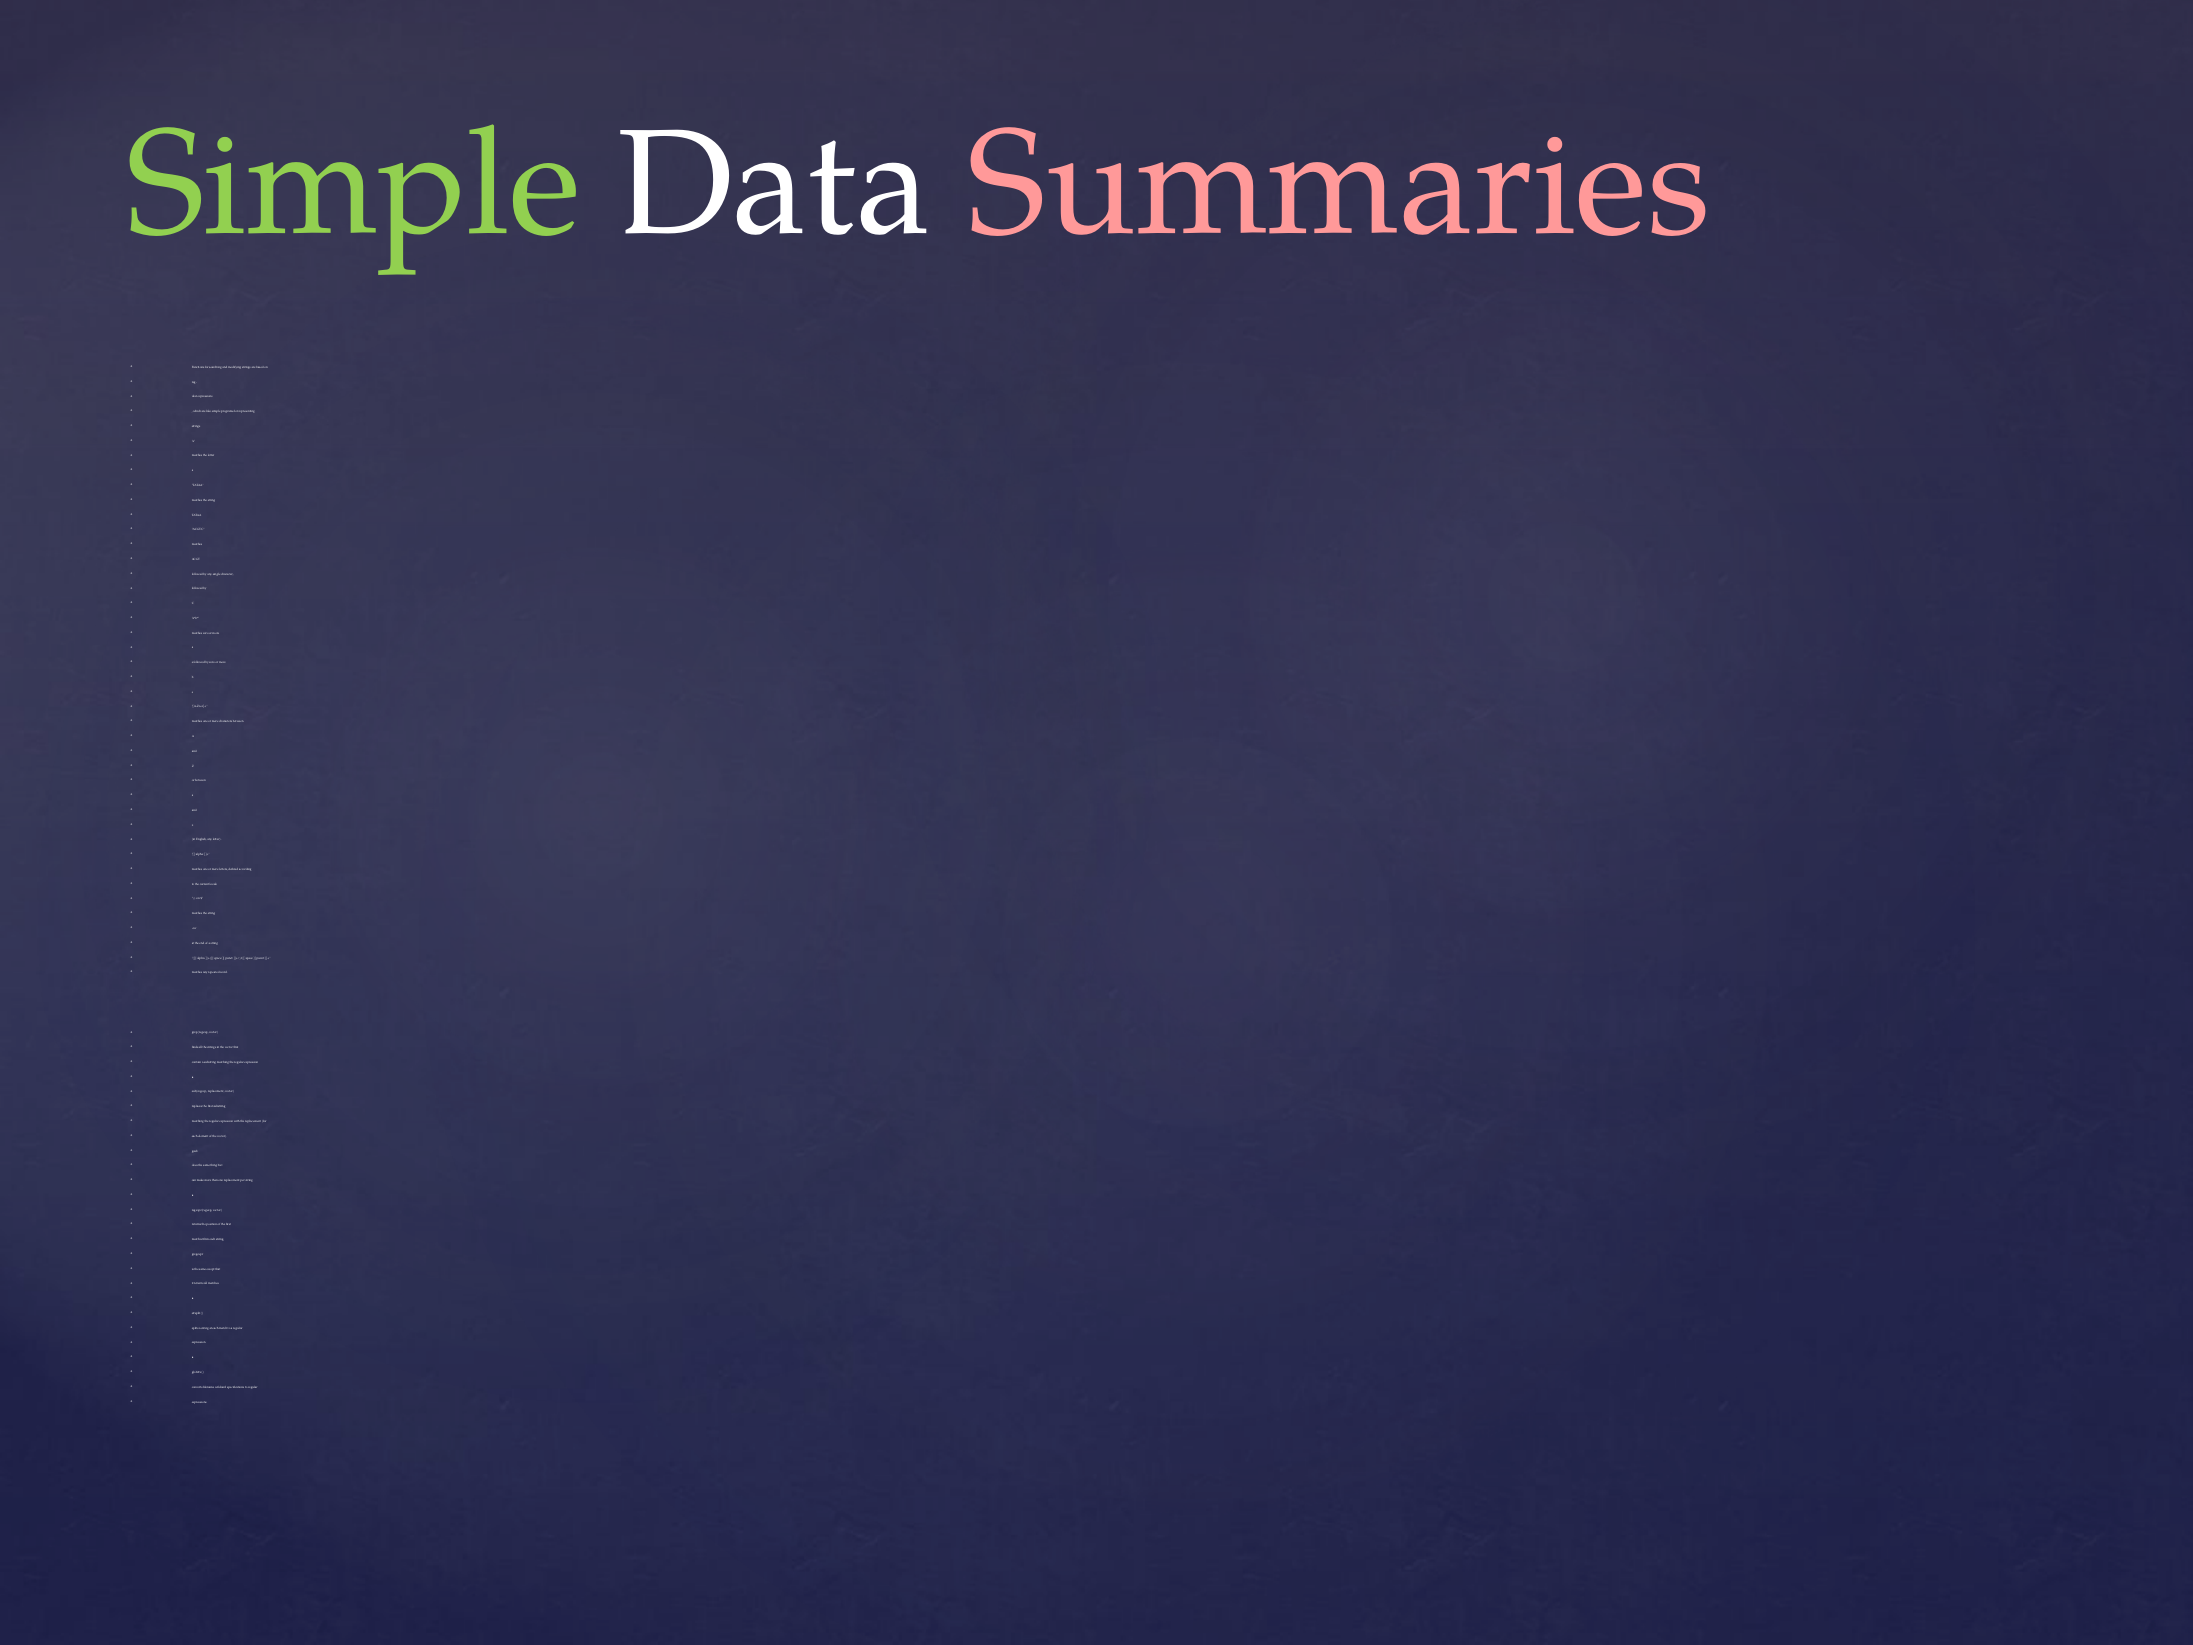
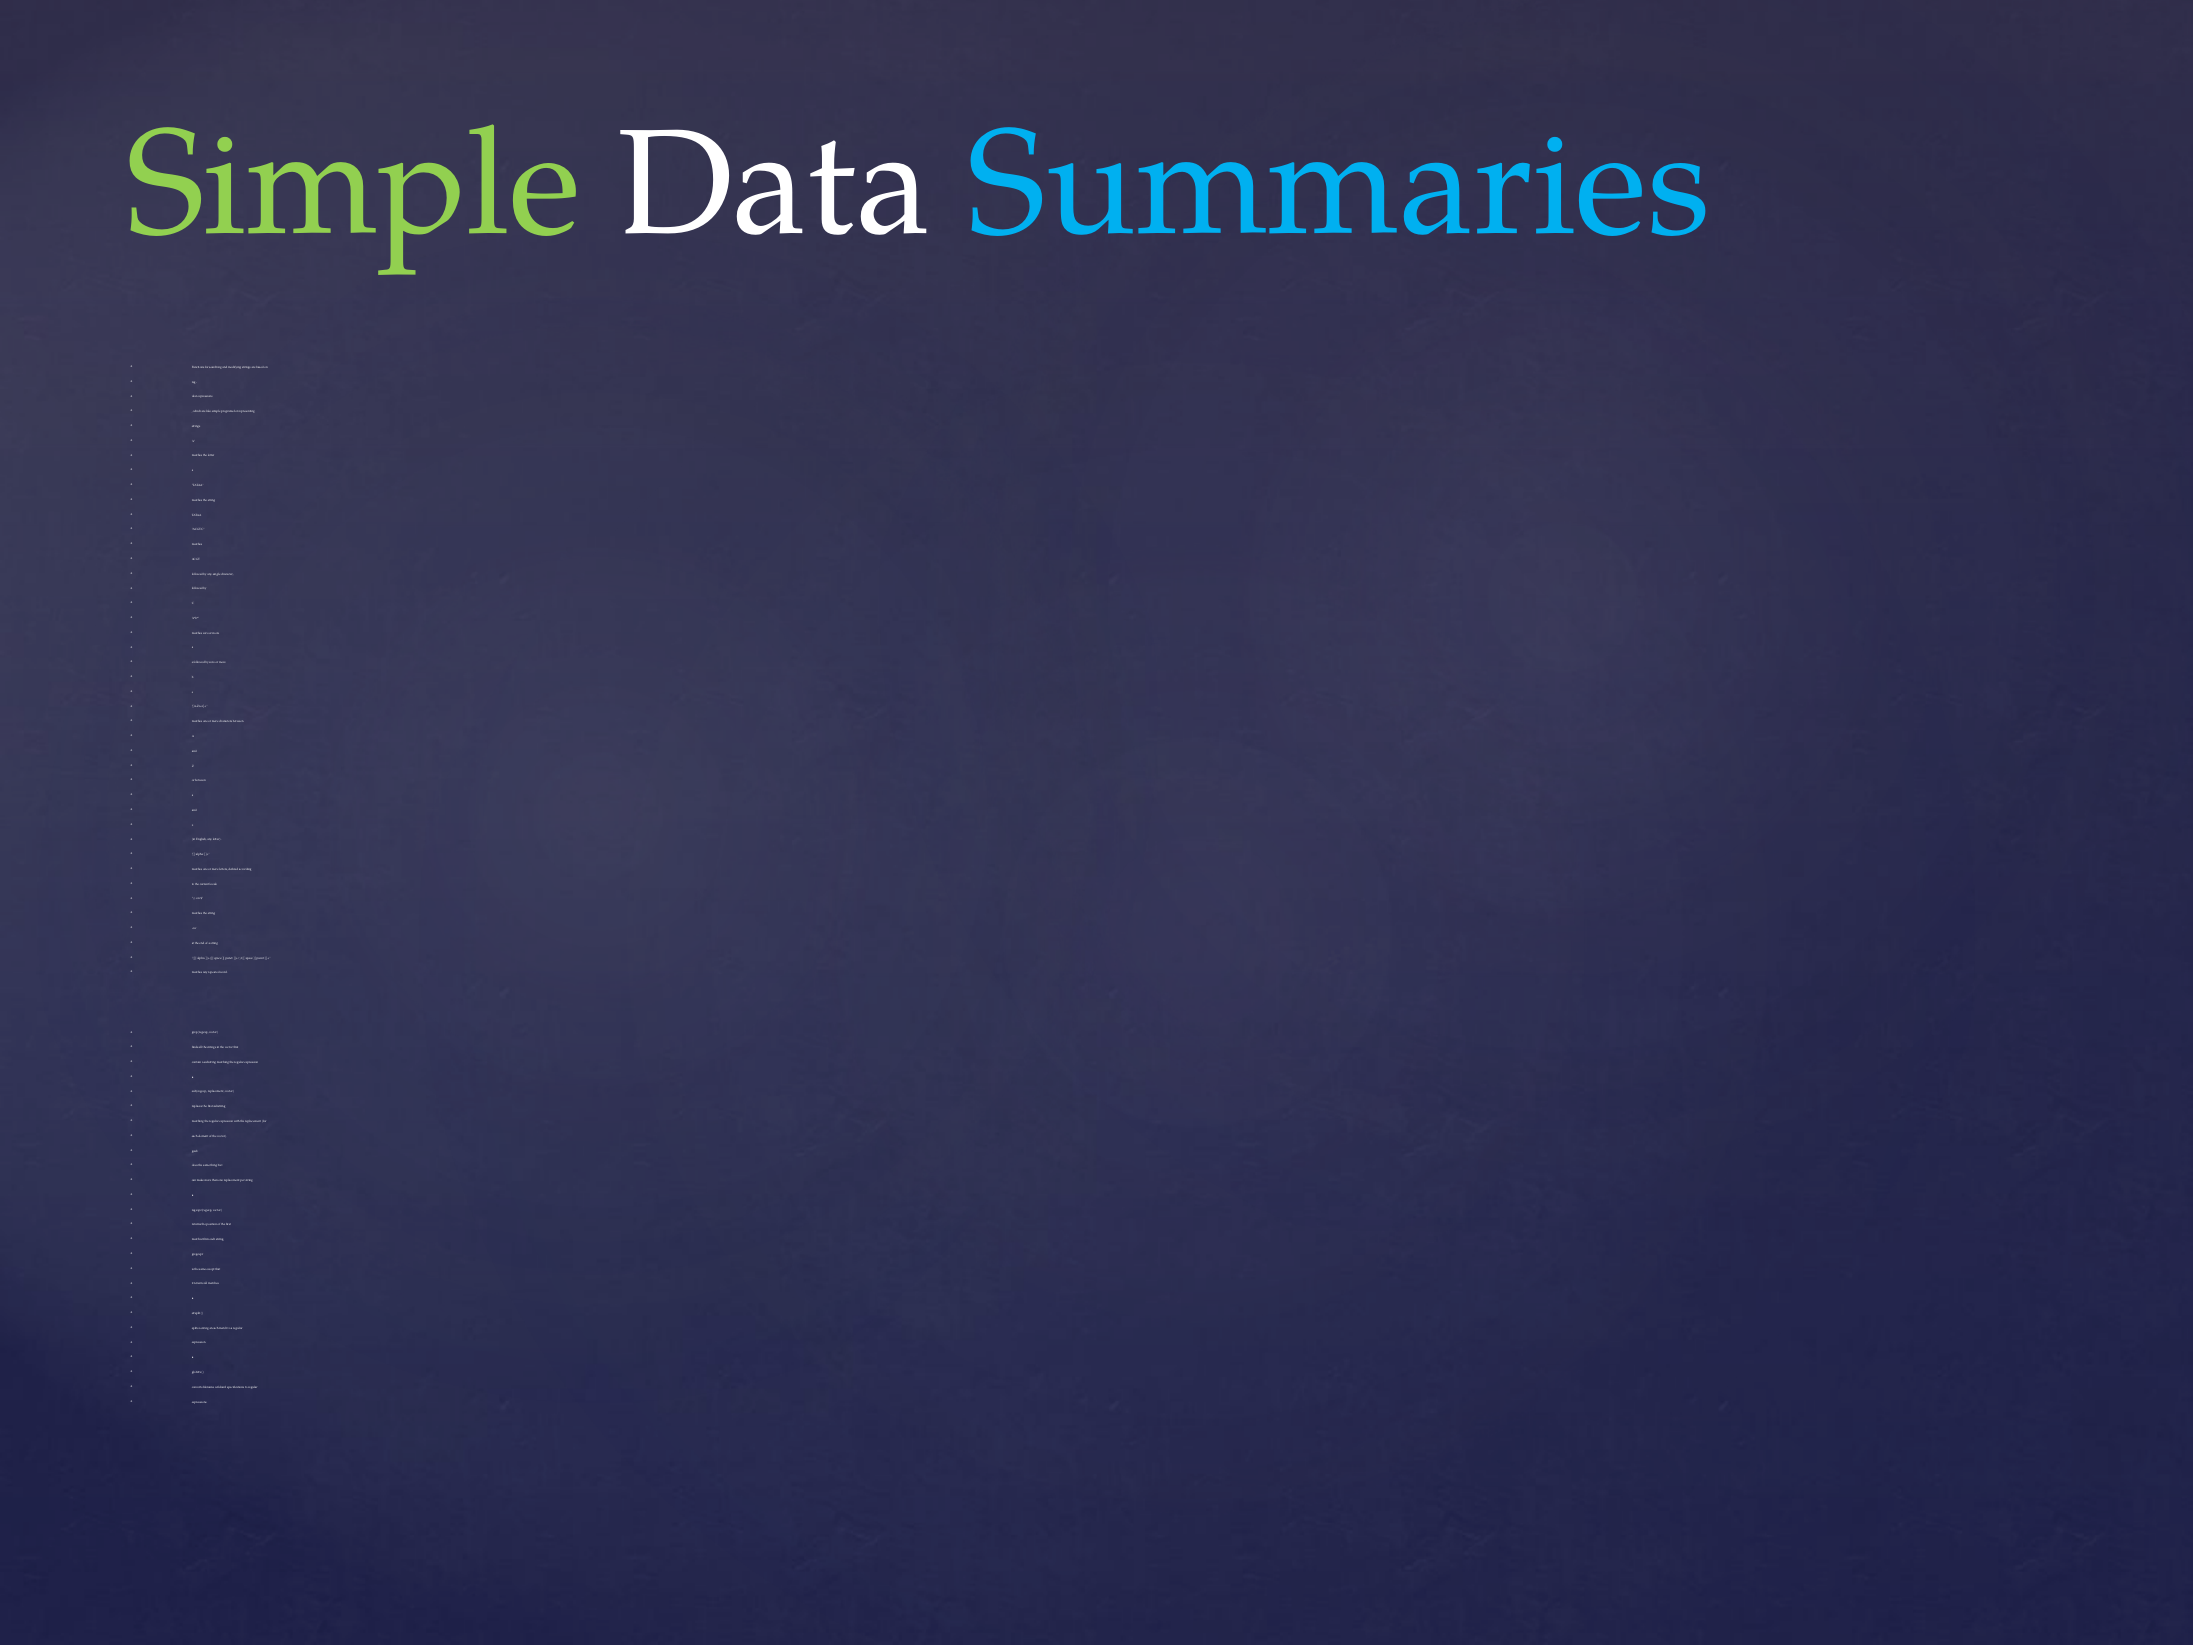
Summaries colour: pink -> light blue
